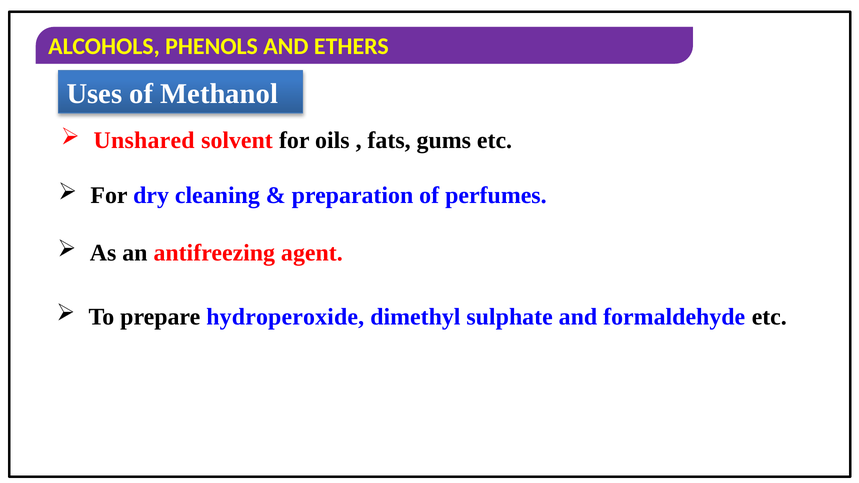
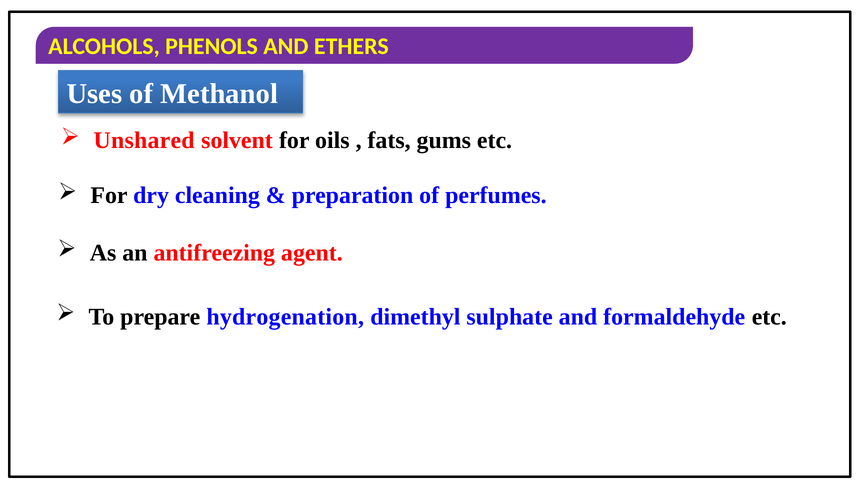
hydroperoxide: hydroperoxide -> hydrogenation
